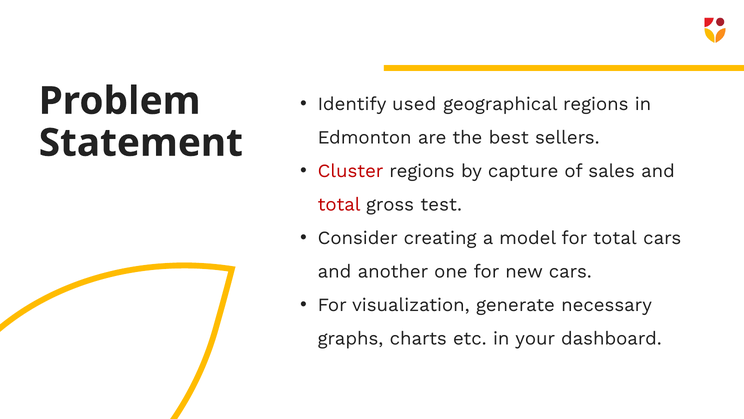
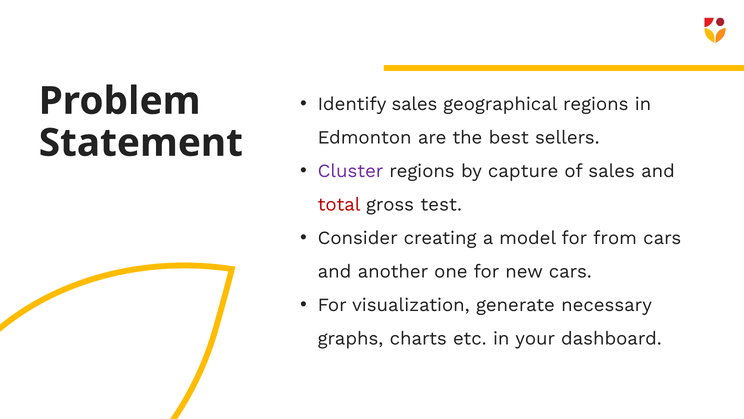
Identify used: used -> sales
Cluster colour: red -> purple
for total: total -> from
